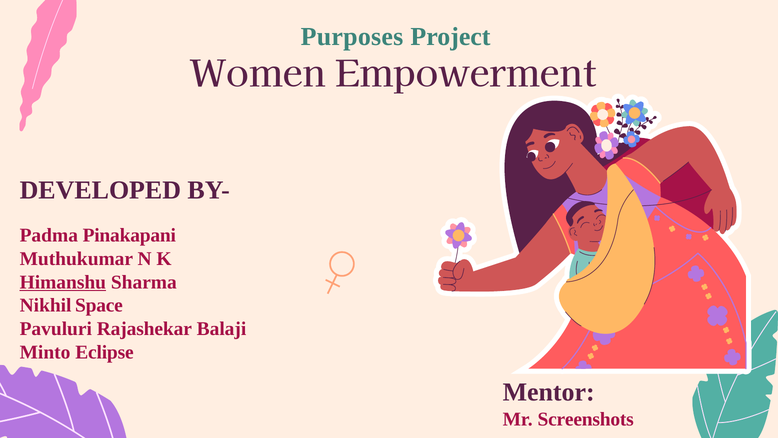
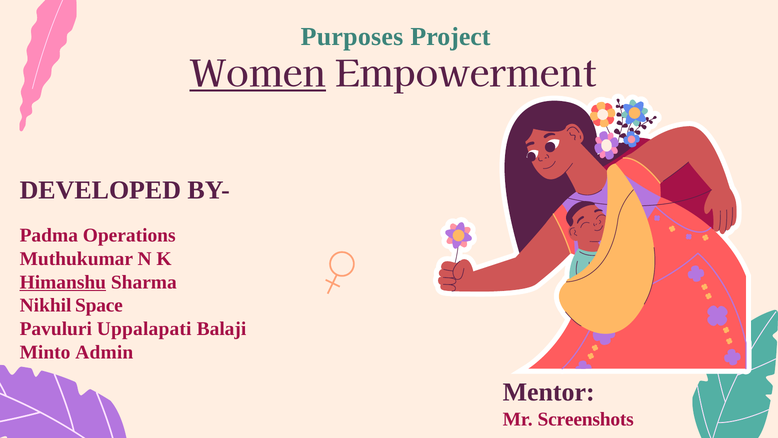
Women underline: none -> present
Pinakapani: Pinakapani -> Operations
Rajashekar: Rajashekar -> Uppalapati
Eclipse: Eclipse -> Admin
